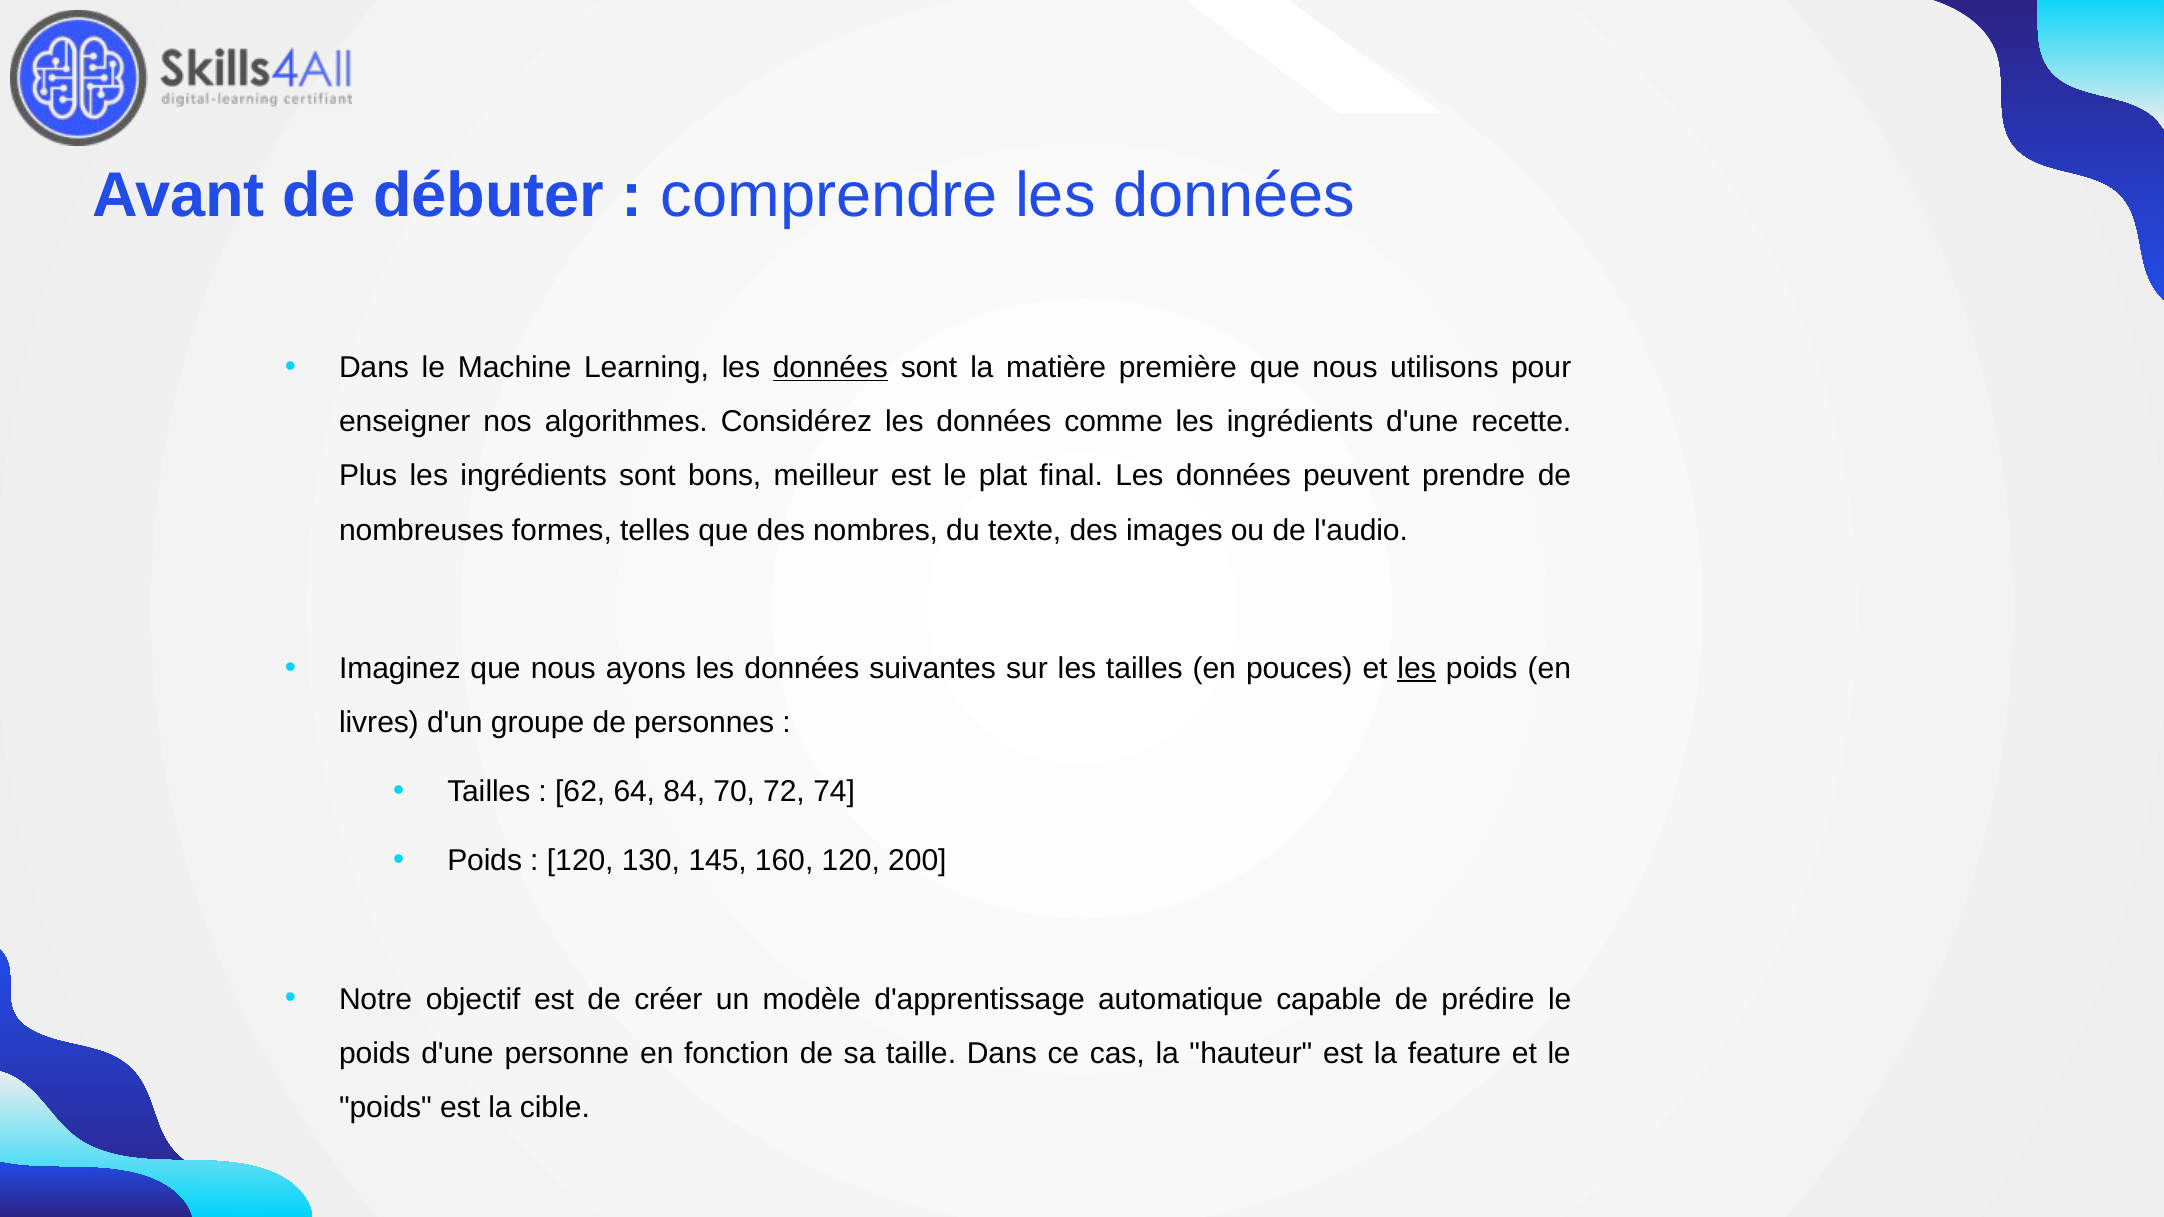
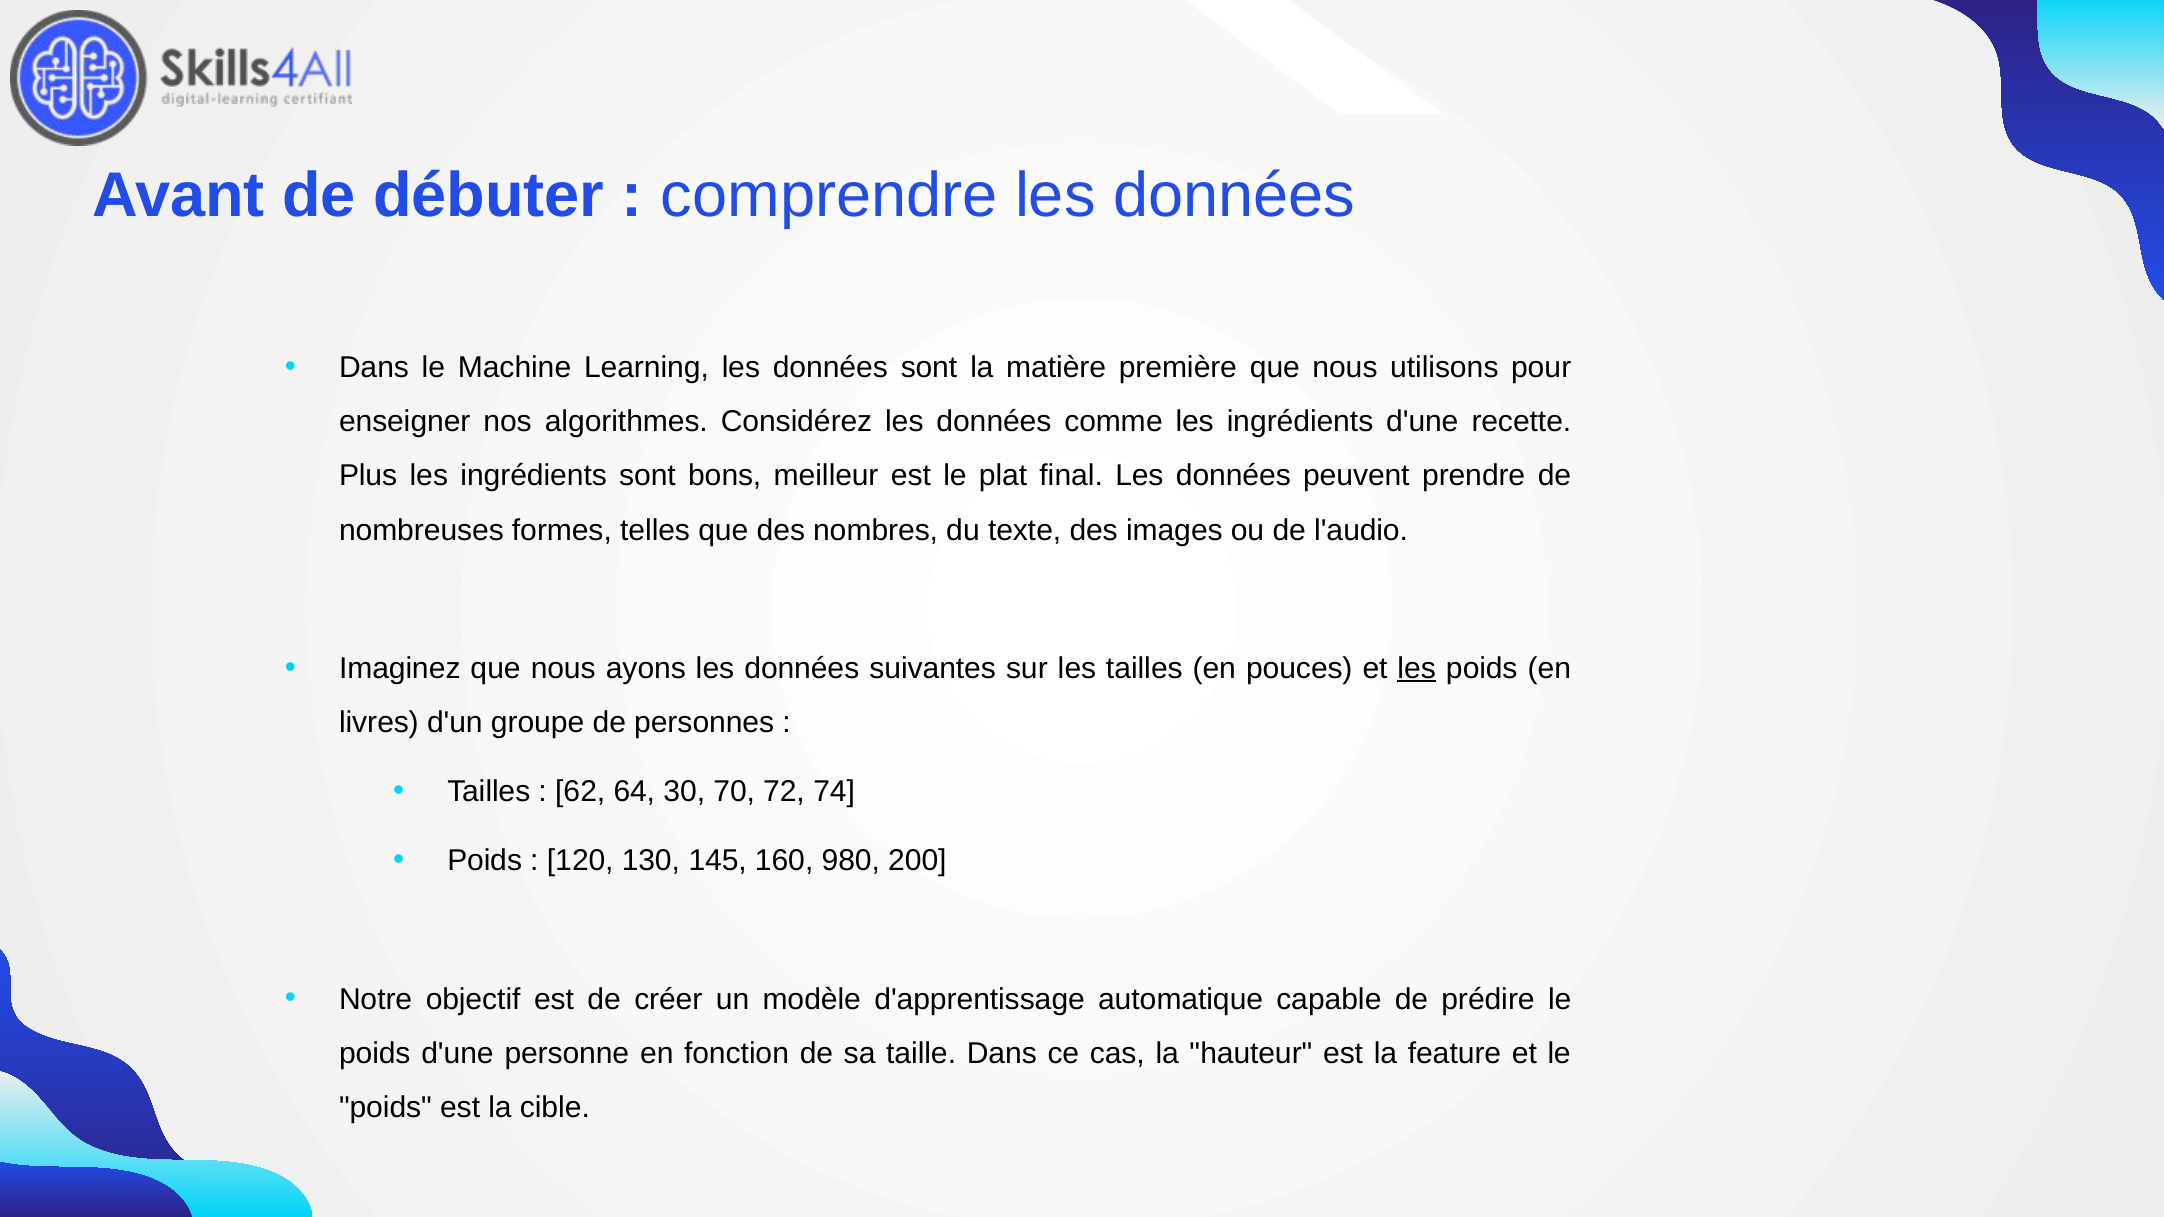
données at (830, 368) underline: present -> none
84: 84 -> 30
160 120: 120 -> 980
